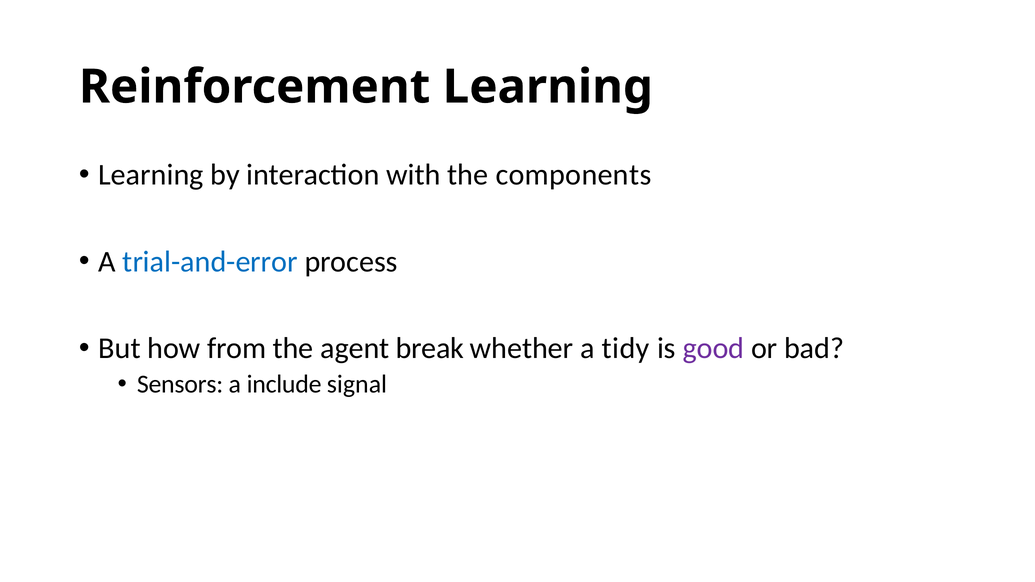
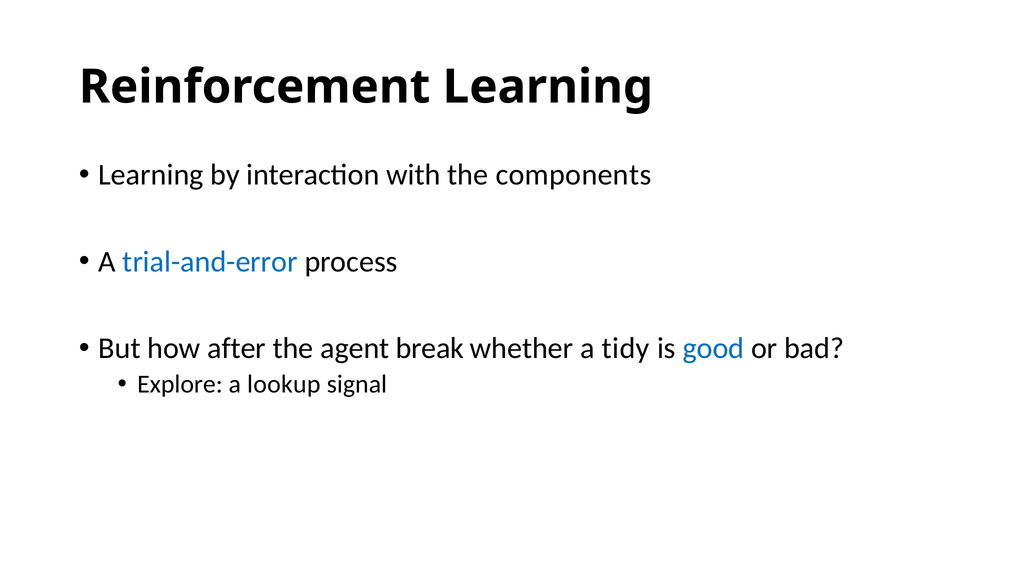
from: from -> after
good colour: purple -> blue
Sensors: Sensors -> Explore
include: include -> lookup
